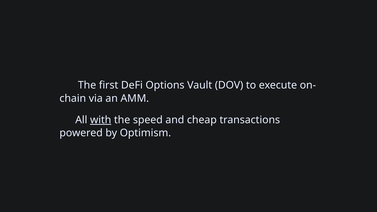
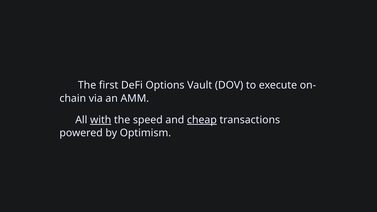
cheap underline: none -> present
